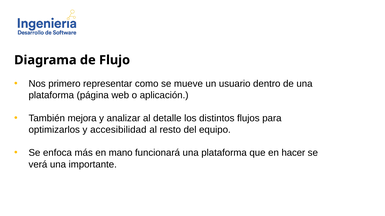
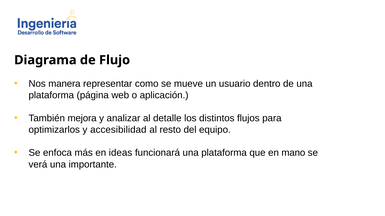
primero: primero -> manera
mano: mano -> ideas
hacer: hacer -> mano
